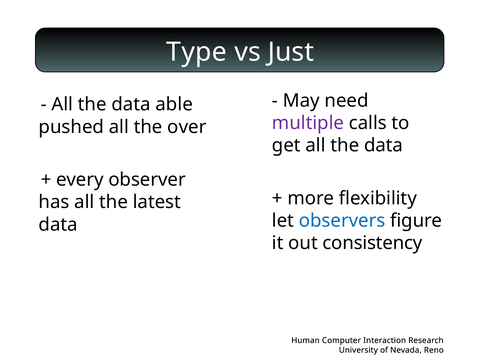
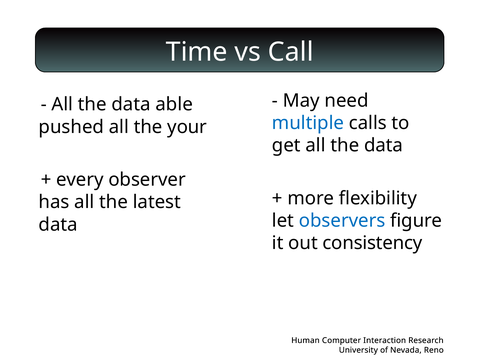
Type: Type -> Time
Just: Just -> Call
multiple colour: purple -> blue
over: over -> your
